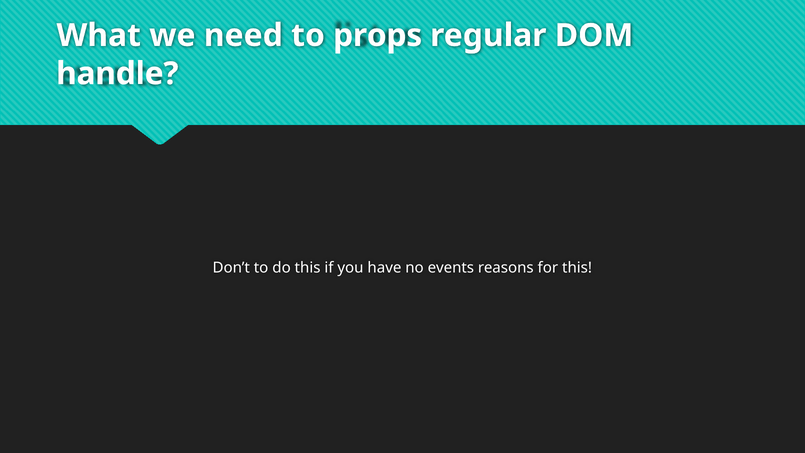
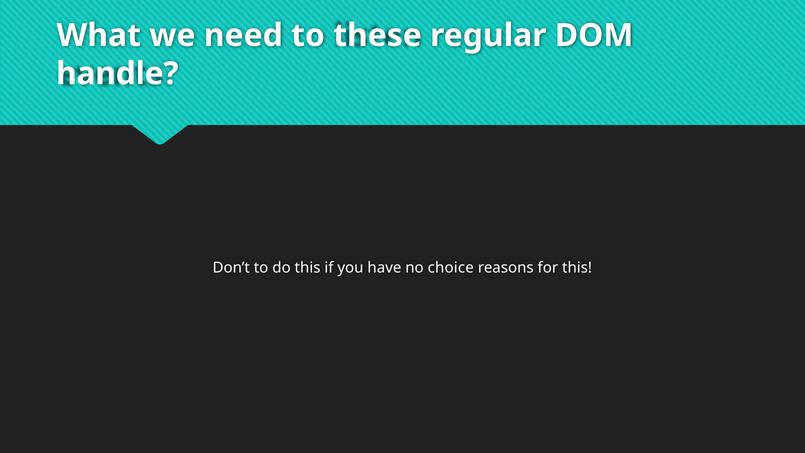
props: props -> these
events: events -> choice
